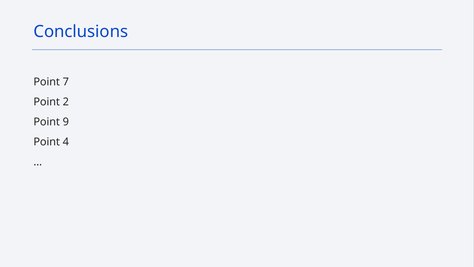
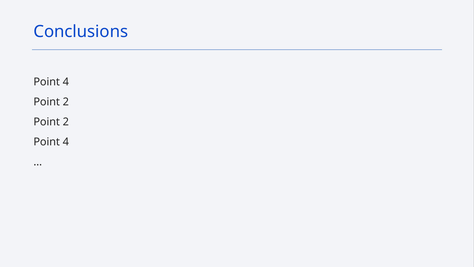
7 at (66, 82): 7 -> 4
9 at (66, 122): 9 -> 2
